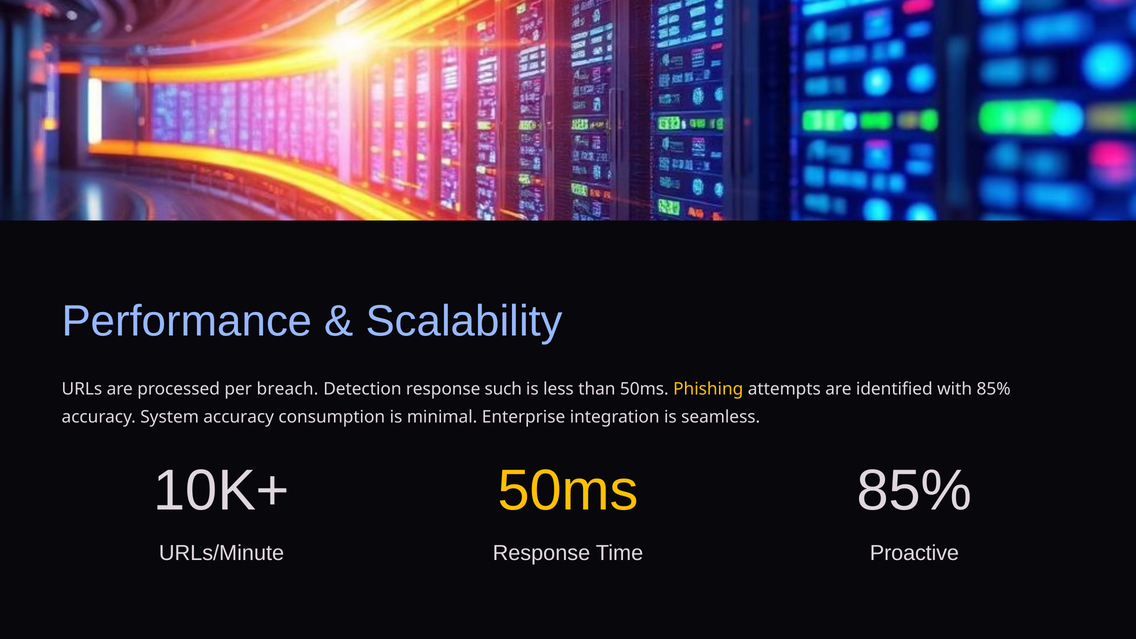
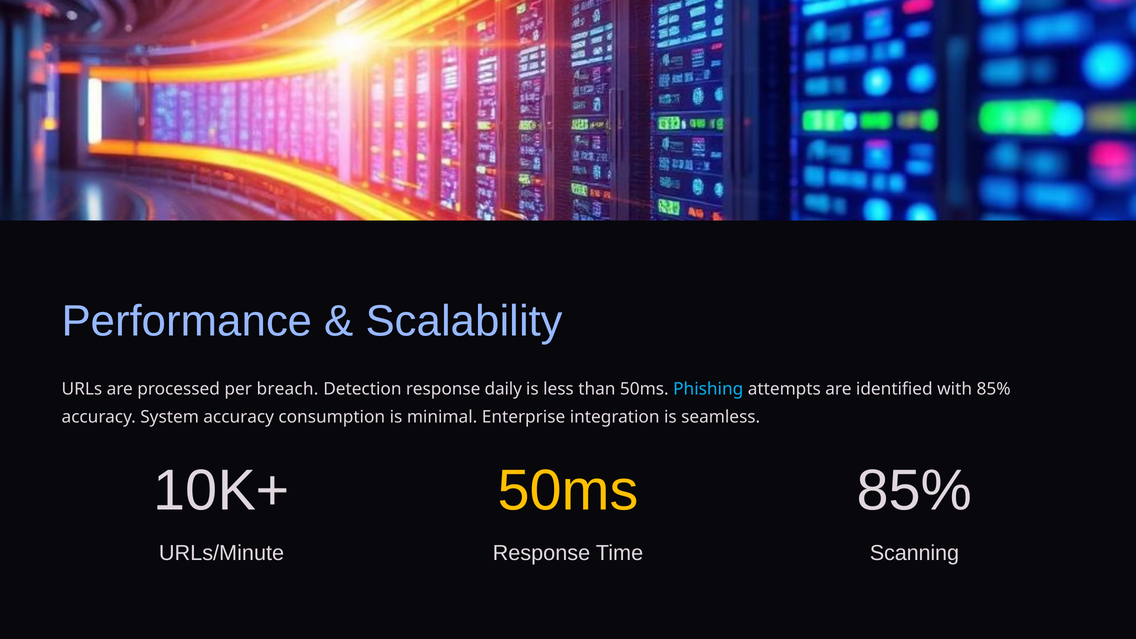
such: such -> daily
Phishing colour: yellow -> light blue
Proactive: Proactive -> Scanning
